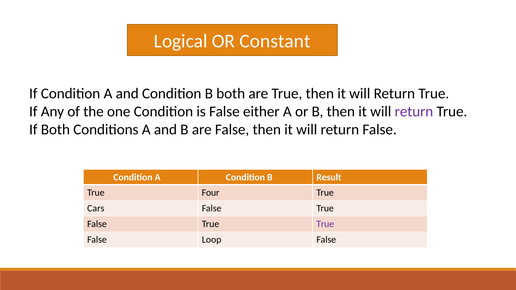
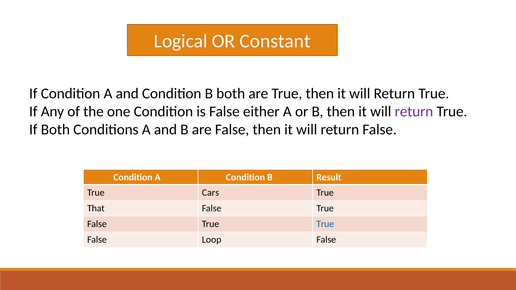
Four: Four -> Cars
Cars: Cars -> That
True at (325, 224) colour: purple -> blue
